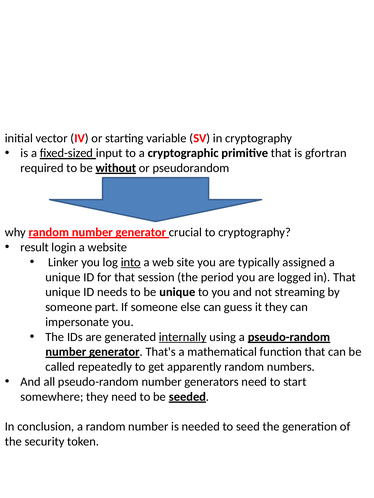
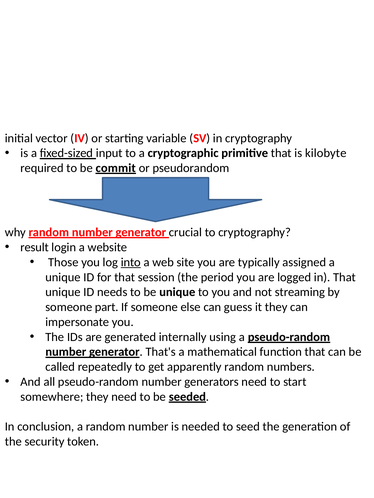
gfortran: gfortran -> kilobyte
without: without -> commit
Linker: Linker -> Those
internally underline: present -> none
